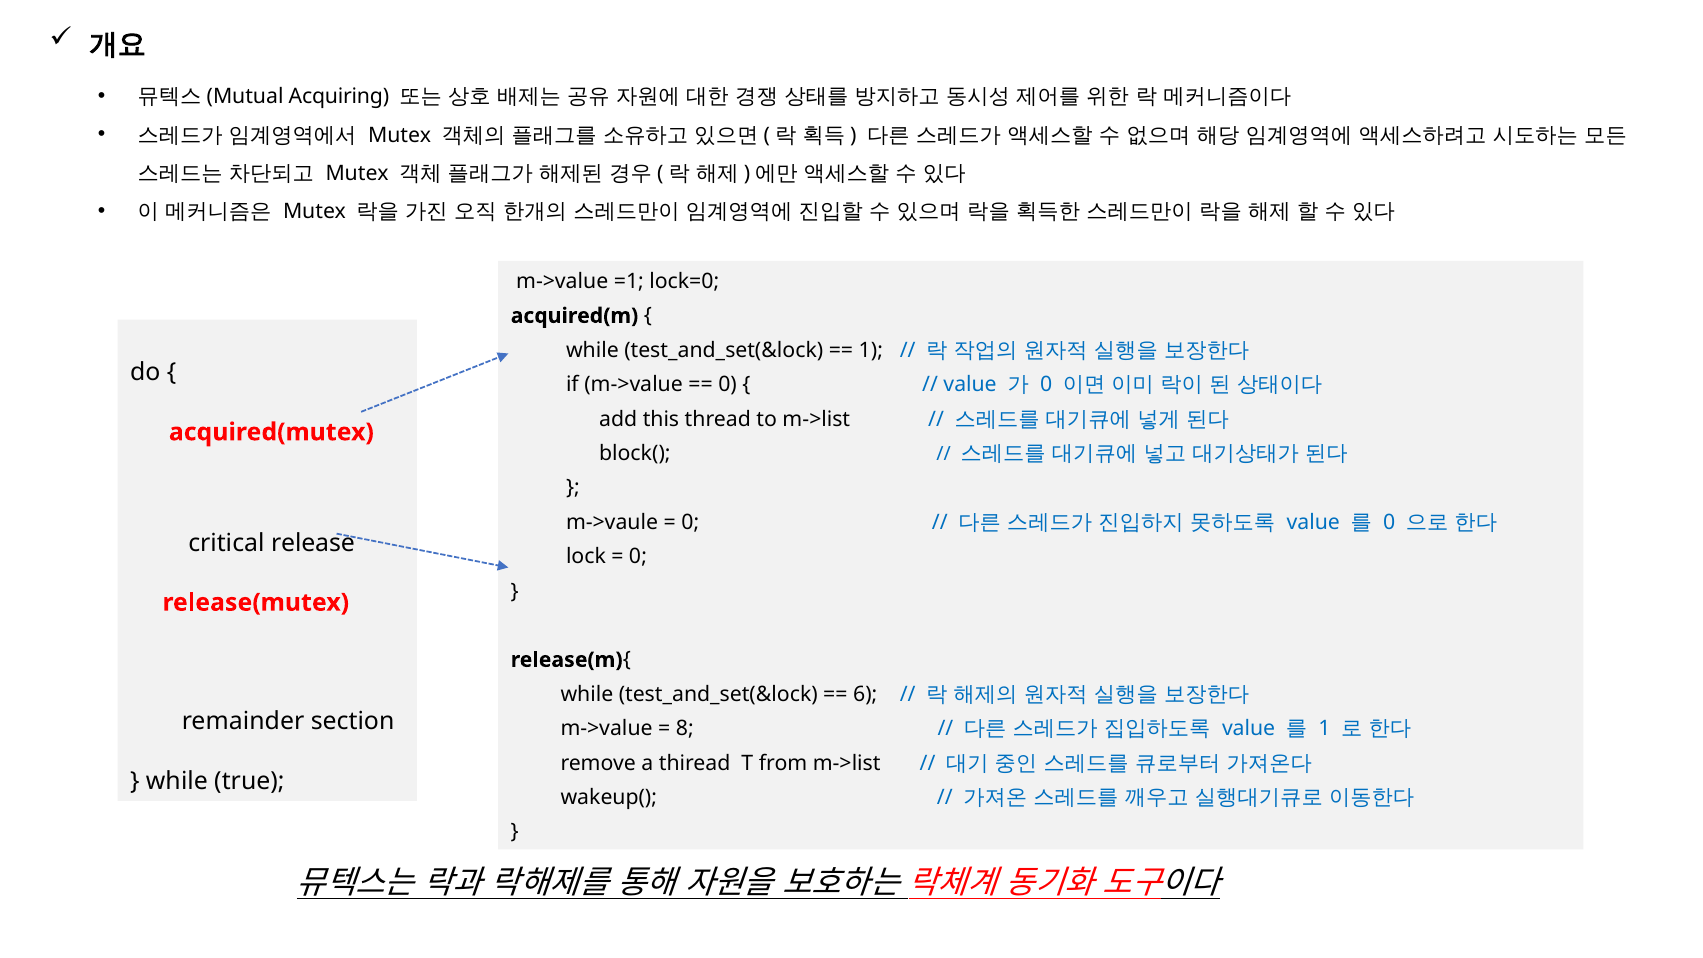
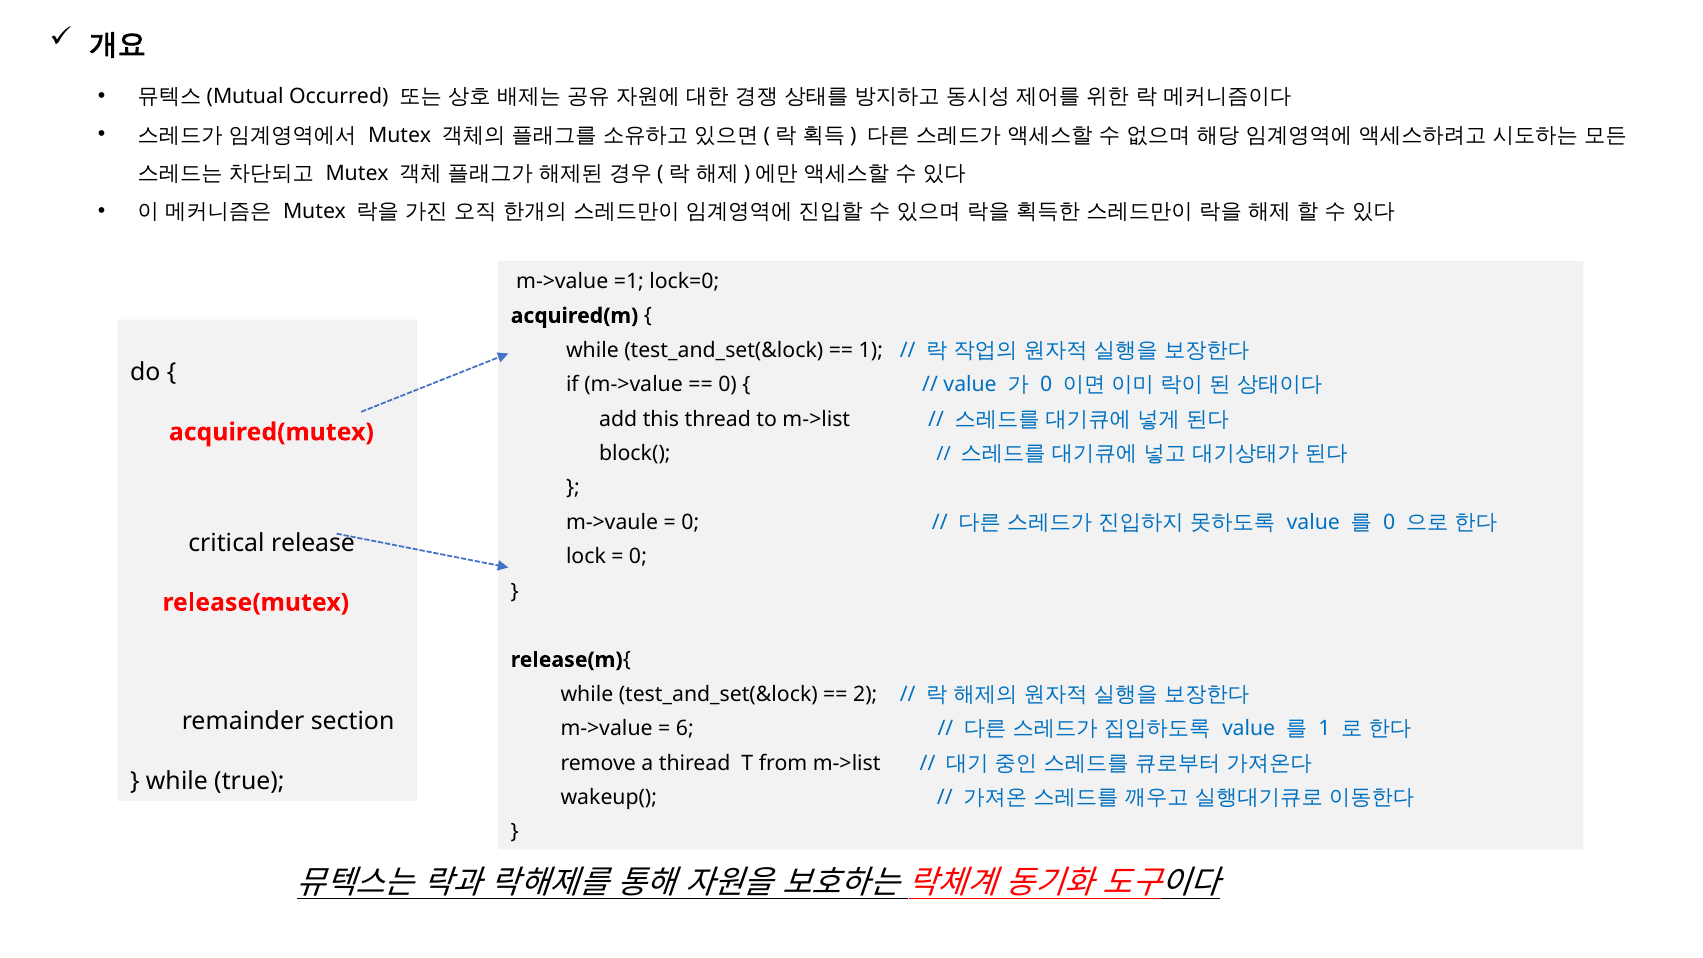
Acquiring: Acquiring -> Occurred
6: 6 -> 2
8: 8 -> 6
